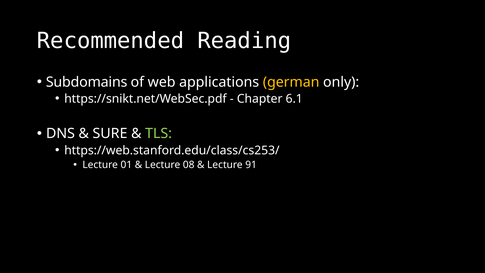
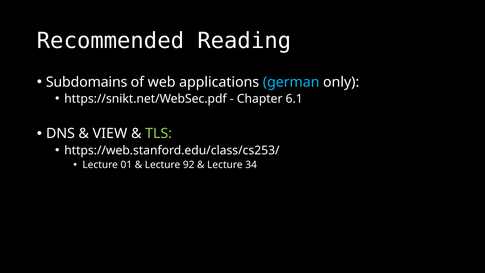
german colour: yellow -> light blue
SURE: SURE -> VIEW
08: 08 -> 92
91: 91 -> 34
